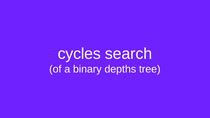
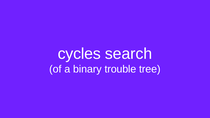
depths: depths -> trouble
